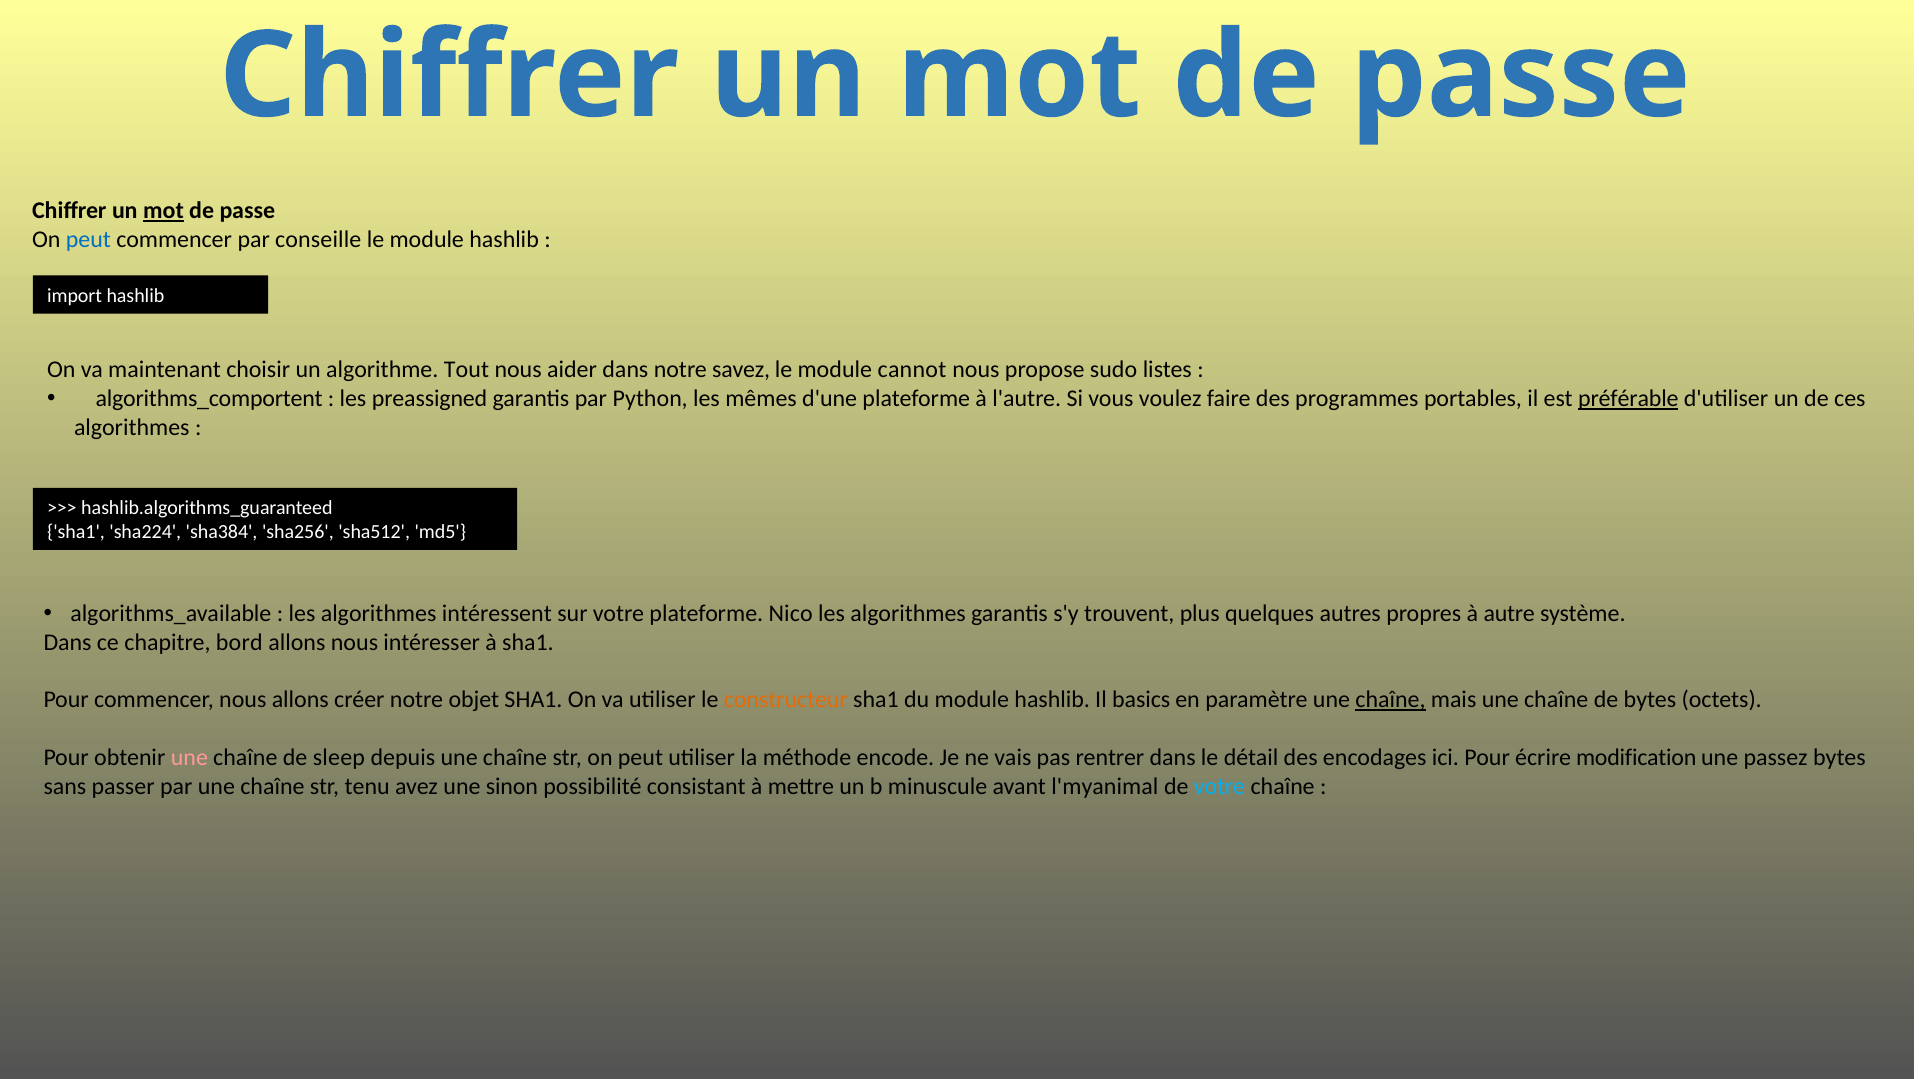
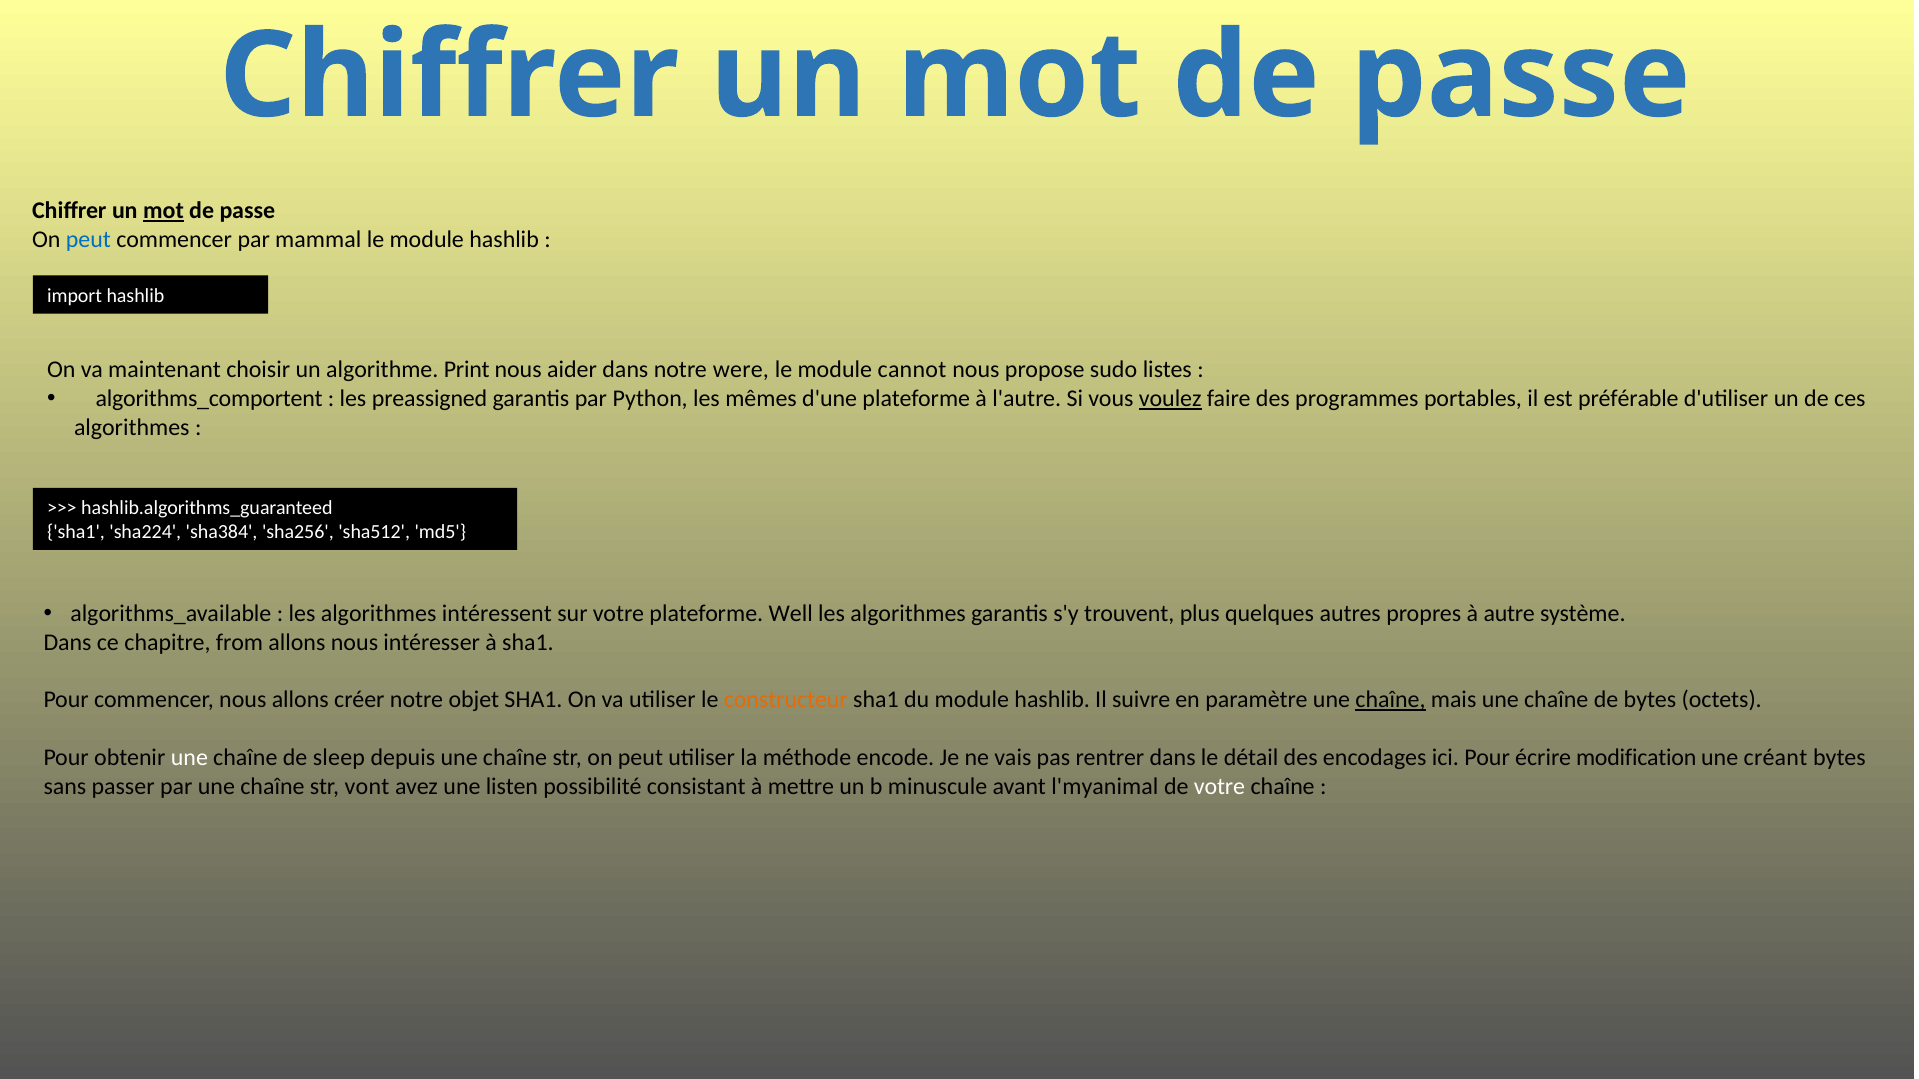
conseille: conseille -> mammal
Tout: Tout -> Print
savez: savez -> were
voulez underline: none -> present
préférable underline: present -> none
Nico: Nico -> Well
bord: bord -> from
basics: basics -> suivre
une at (189, 758) colour: pink -> white
passez: passez -> créant
tenu: tenu -> vont
sinon: sinon -> listen
votre at (1219, 786) colour: light blue -> white
